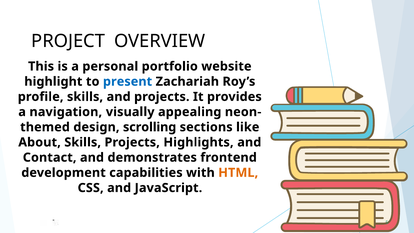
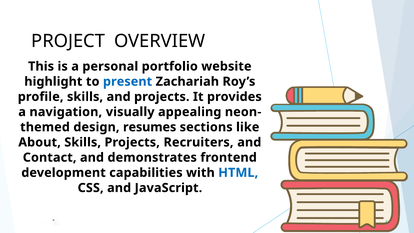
scrolling: scrolling -> resumes
Highlights: Highlights -> Recruiters
HTML colour: orange -> blue
